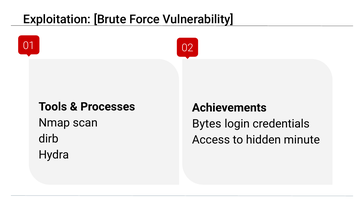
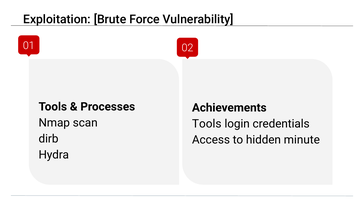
Bytes at (207, 124): Bytes -> Tools
